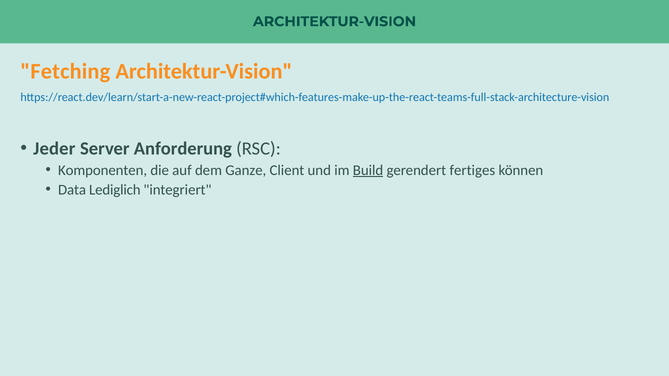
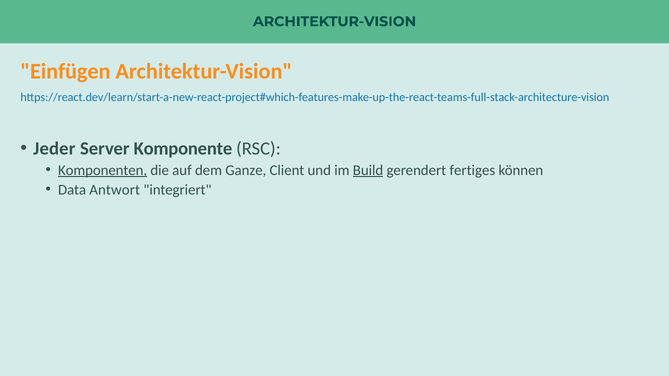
Fetching: Fetching -> Einfügen
Anforderung: Anforderung -> Komponente
Komponenten underline: none -> present
Lediglich: Lediglich -> Antwort
